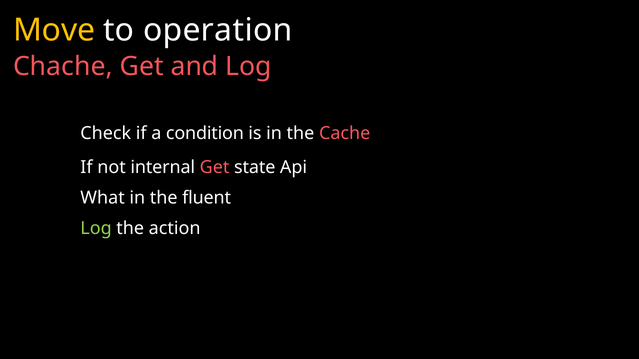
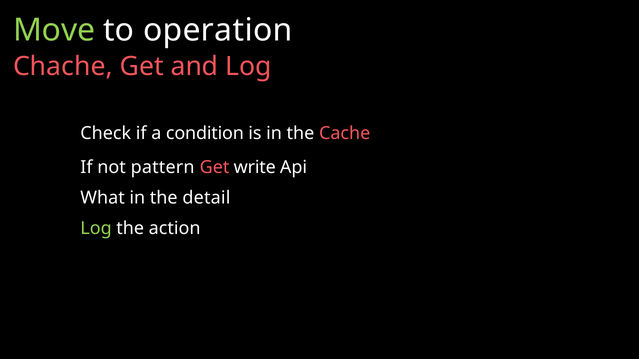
Move colour: yellow -> light green
internal: internal -> pattern
state: state -> write
fluent: fluent -> detail
